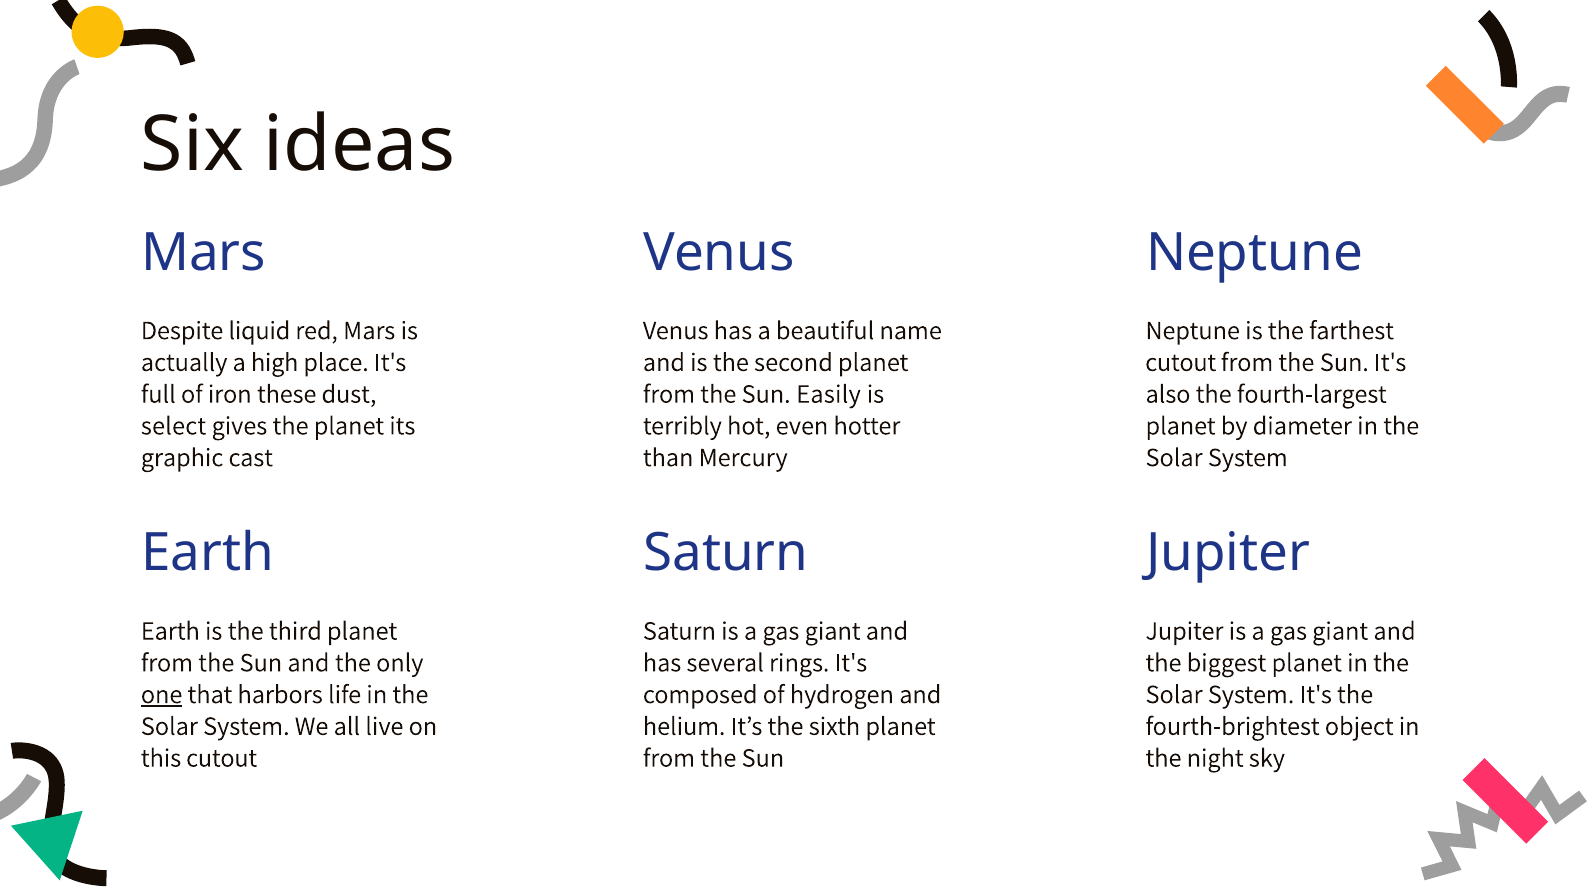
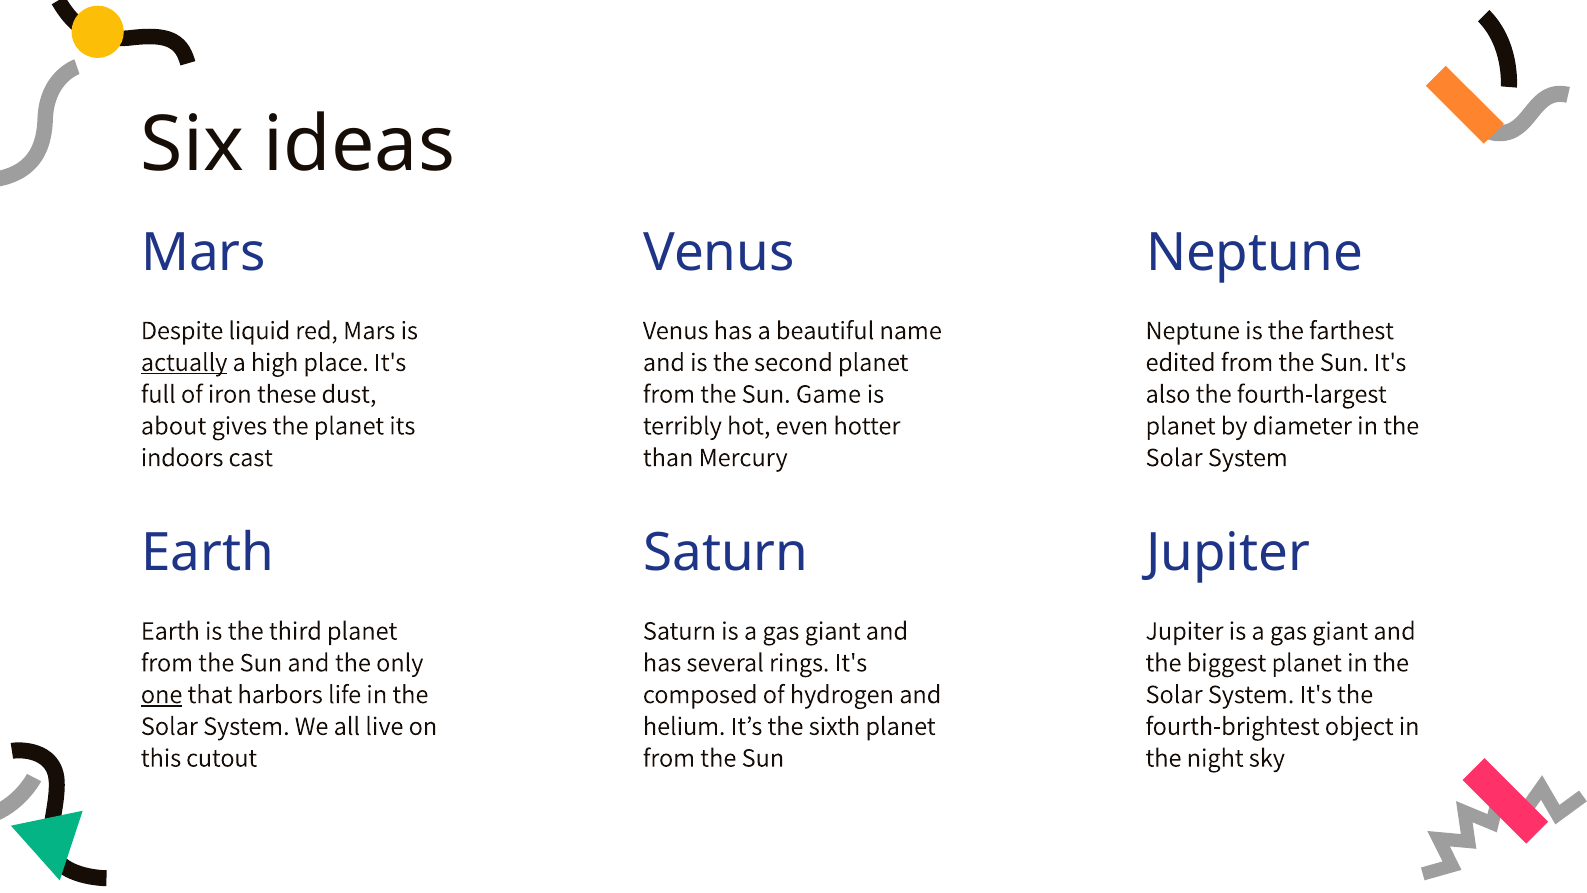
actually underline: none -> present
cutout at (1181, 362): cutout -> edited
Easily: Easily -> Game
select: select -> about
graphic: graphic -> indoors
